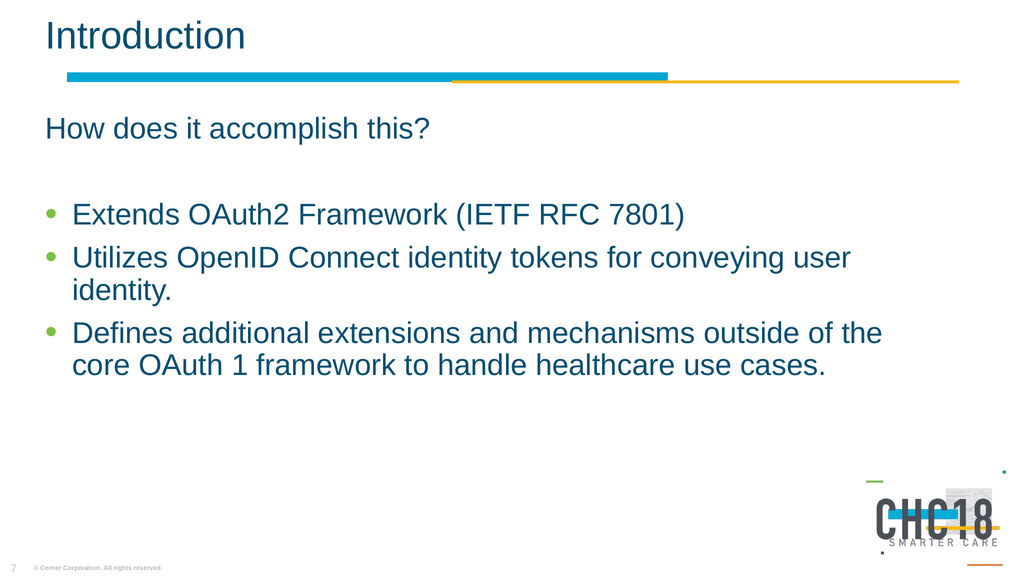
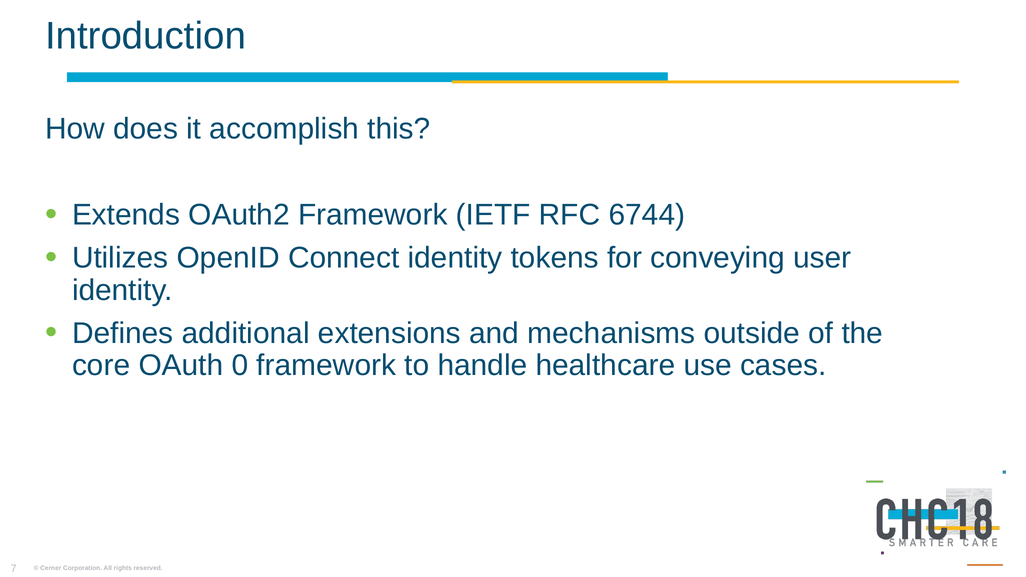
7801: 7801 -> 6744
1: 1 -> 0
